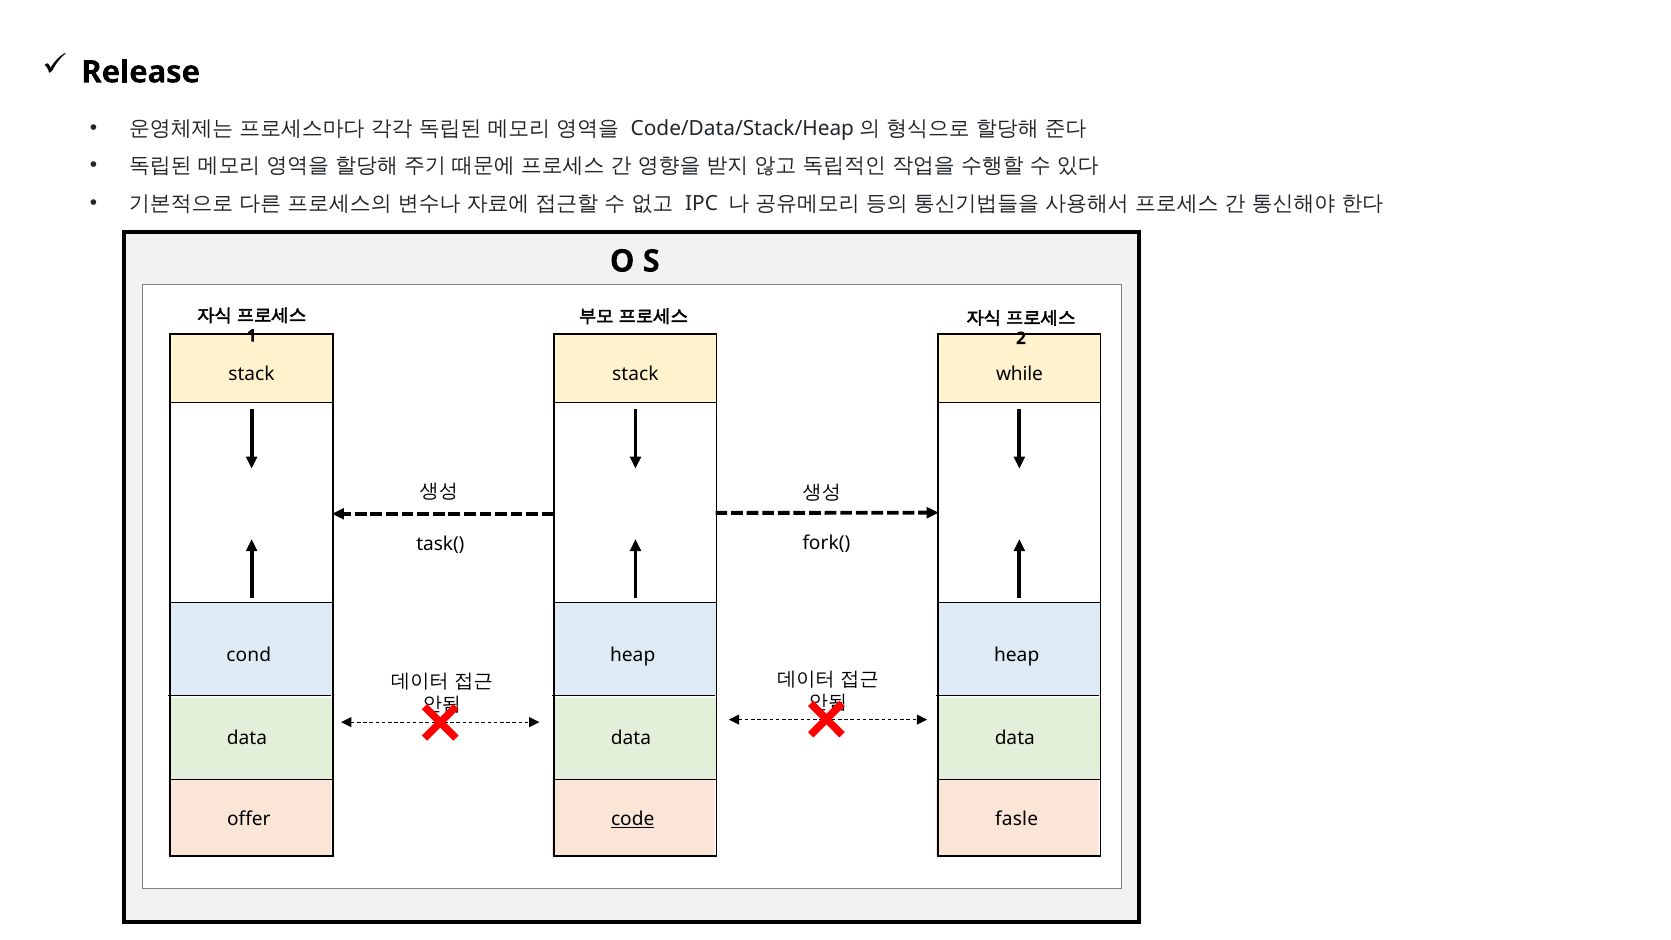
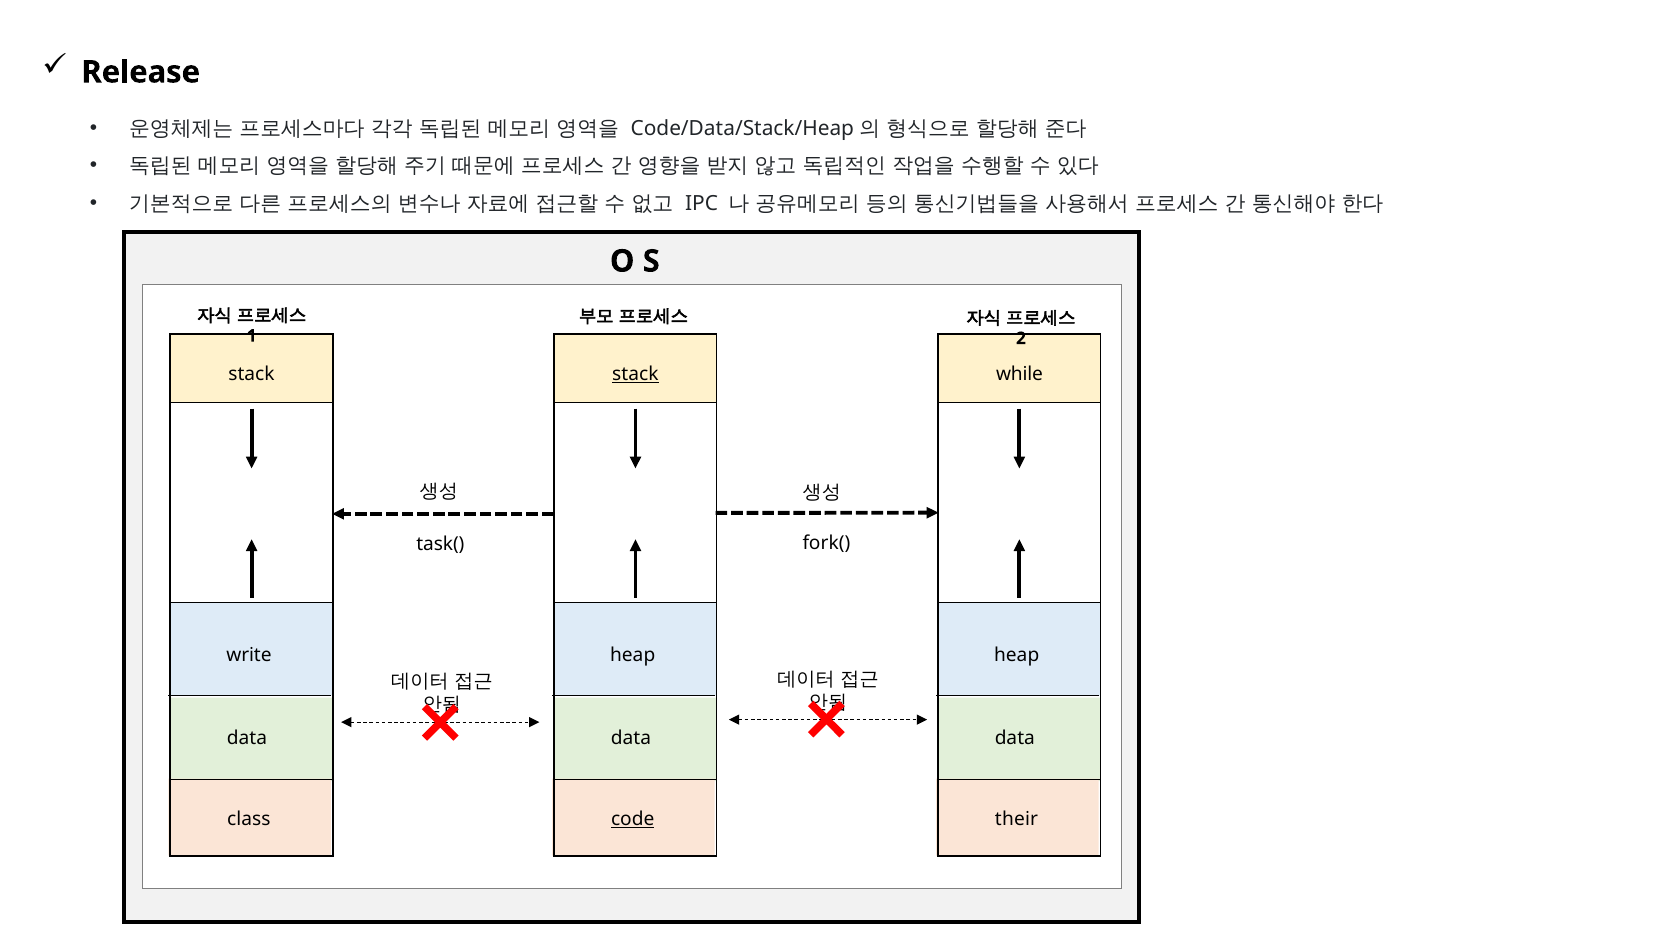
stack at (635, 374) underline: none -> present
cond: cond -> write
offer: offer -> class
fasle: fasle -> their
